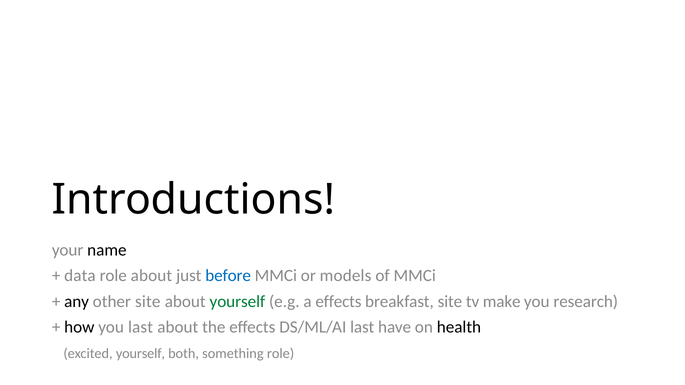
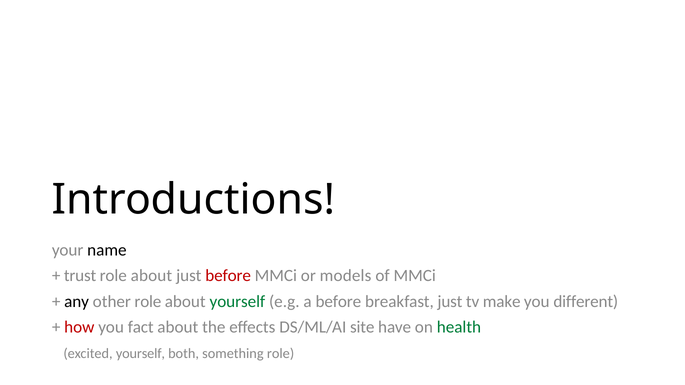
data: data -> trust
before at (228, 276) colour: blue -> red
other site: site -> role
a effects: effects -> before
breakfast site: site -> just
research: research -> different
how colour: black -> red
you last: last -> fact
DS/ML/AI last: last -> site
health colour: black -> green
